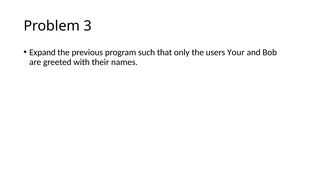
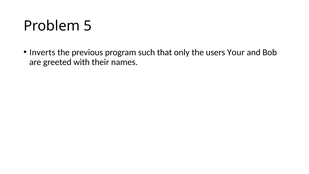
3: 3 -> 5
Expand: Expand -> Inverts
